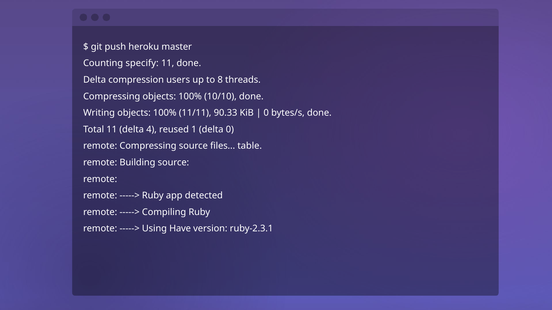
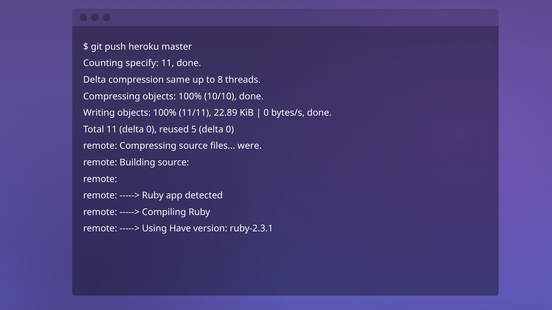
users: users -> same
90.33: 90.33 -> 22.89
11 delta 4: 4 -> 0
1: 1 -> 5
table: table -> were
